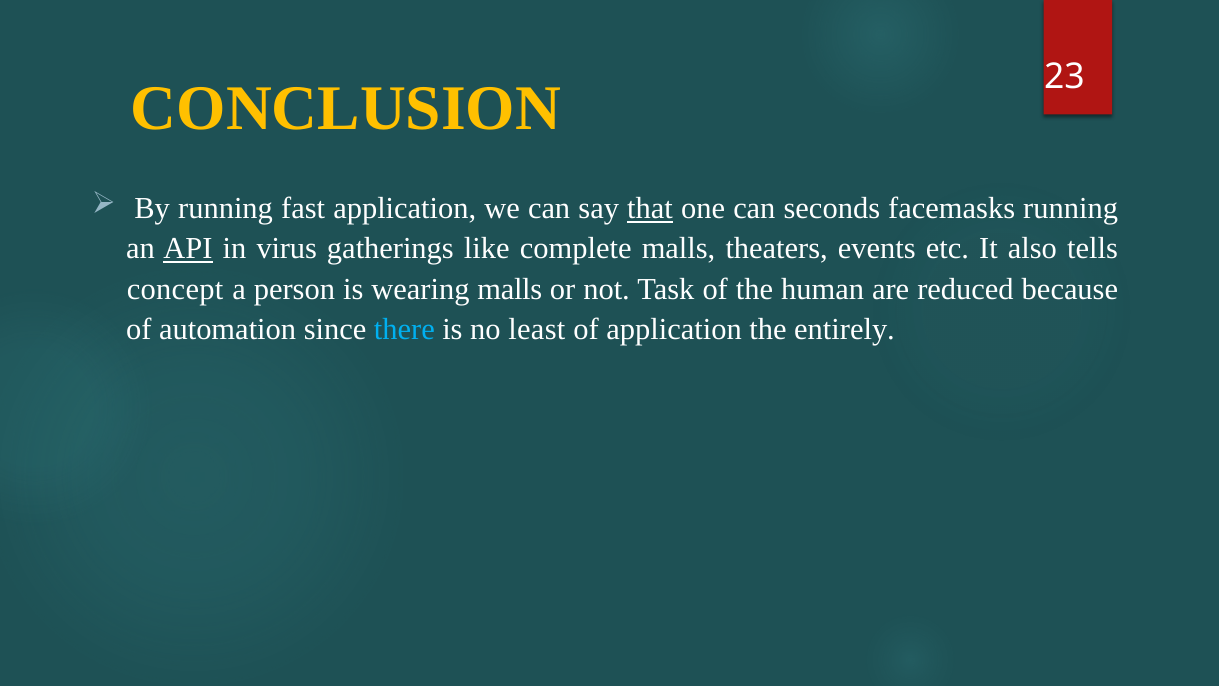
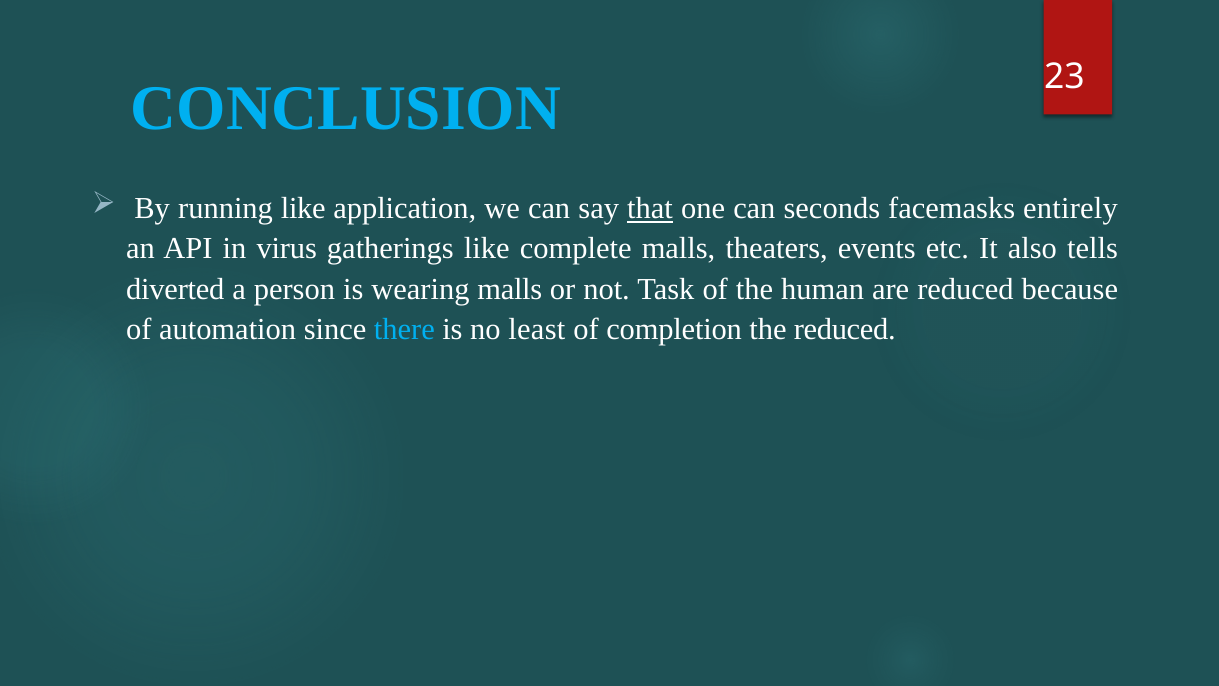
CONCLUSION colour: yellow -> light blue
running fast: fast -> like
facemasks running: running -> entirely
API underline: present -> none
concept: concept -> diverted
of application: application -> completion
the entirely: entirely -> reduced
